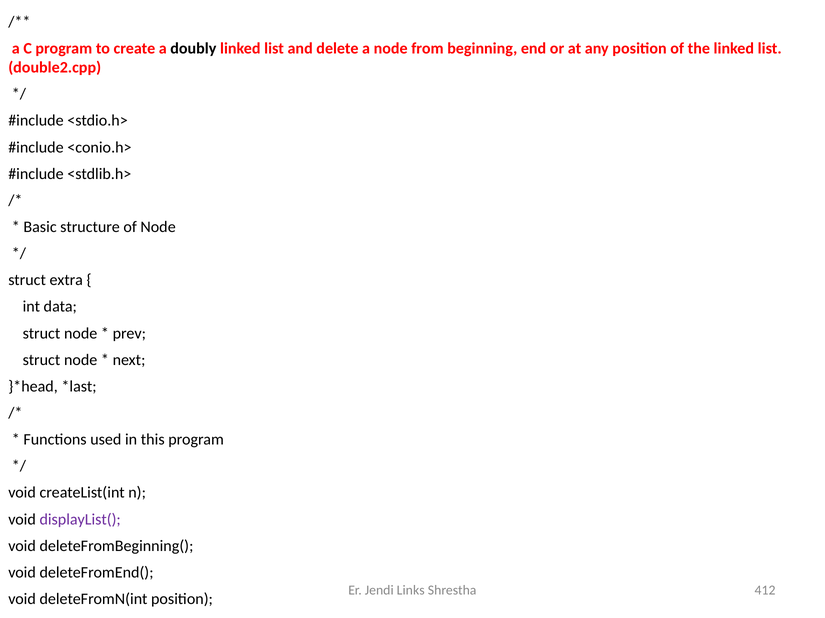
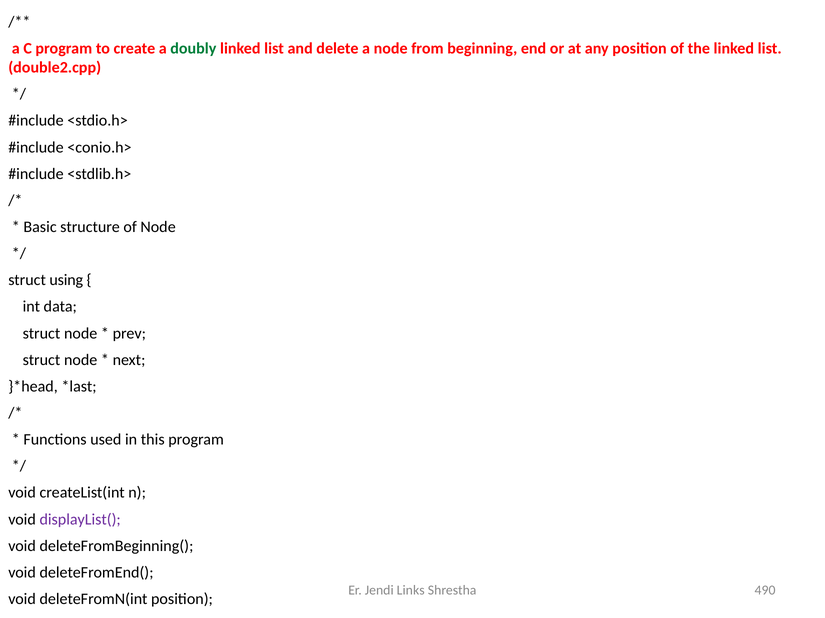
doubly colour: black -> green
extra: extra -> using
412: 412 -> 490
